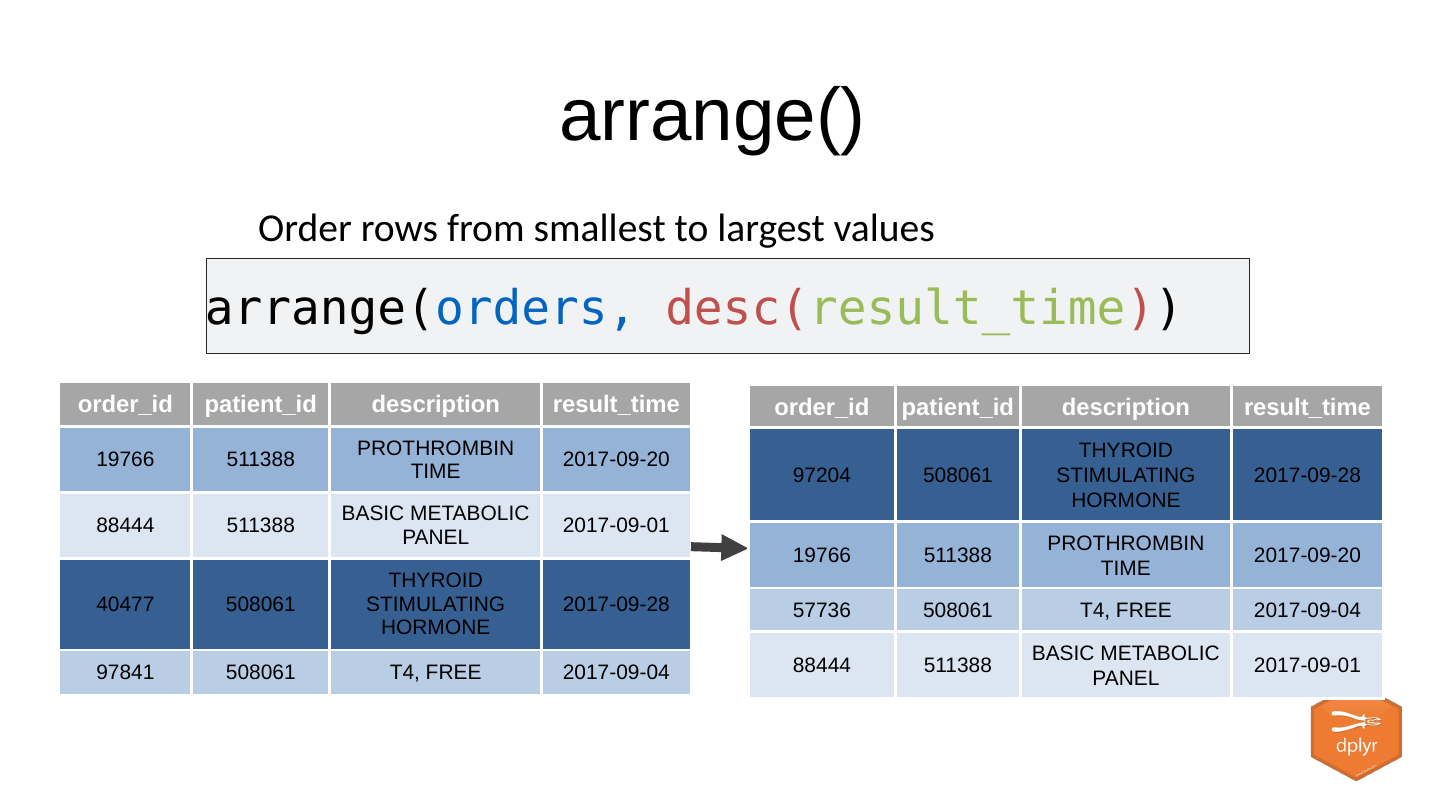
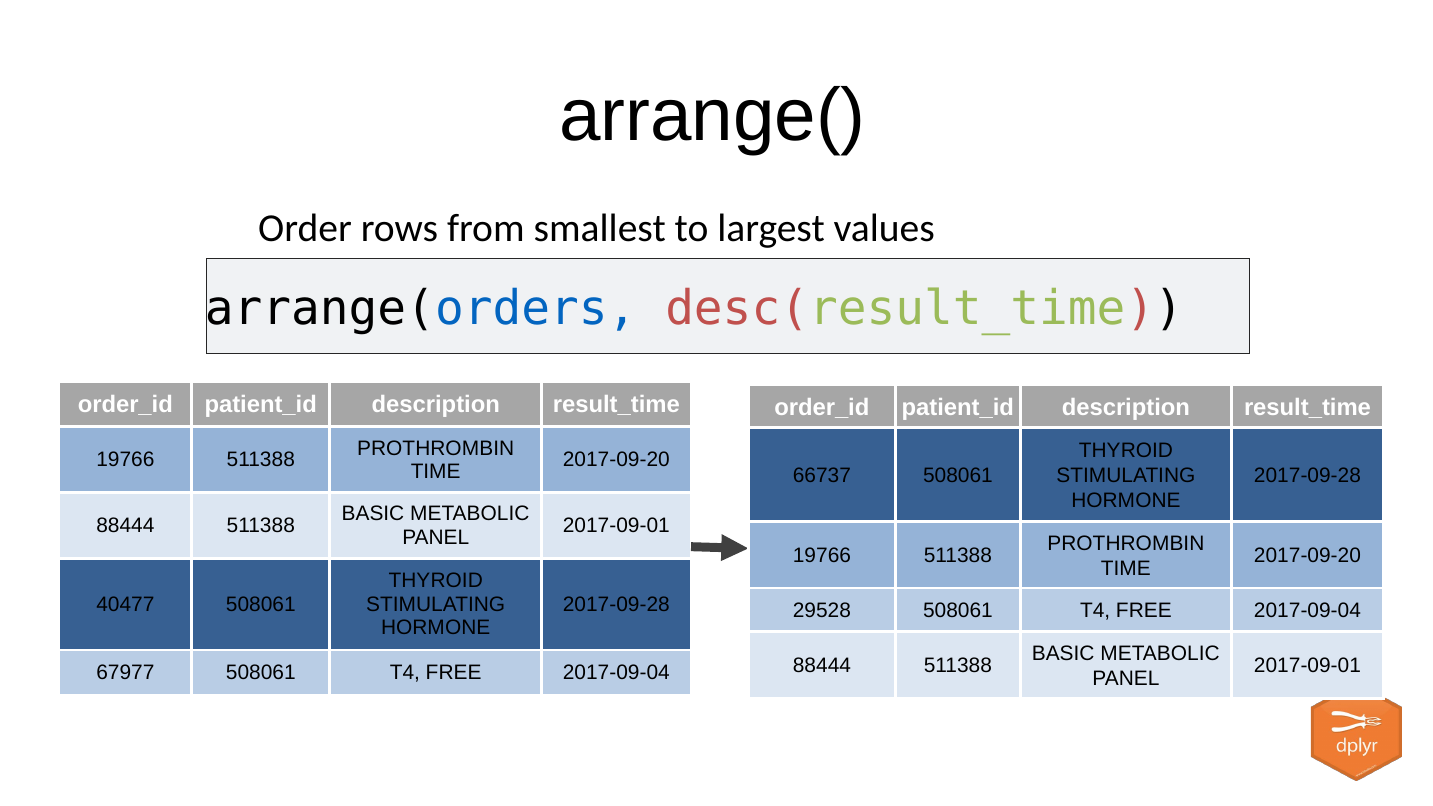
97204: 97204 -> 66737
57736: 57736 -> 29528
97841: 97841 -> 67977
